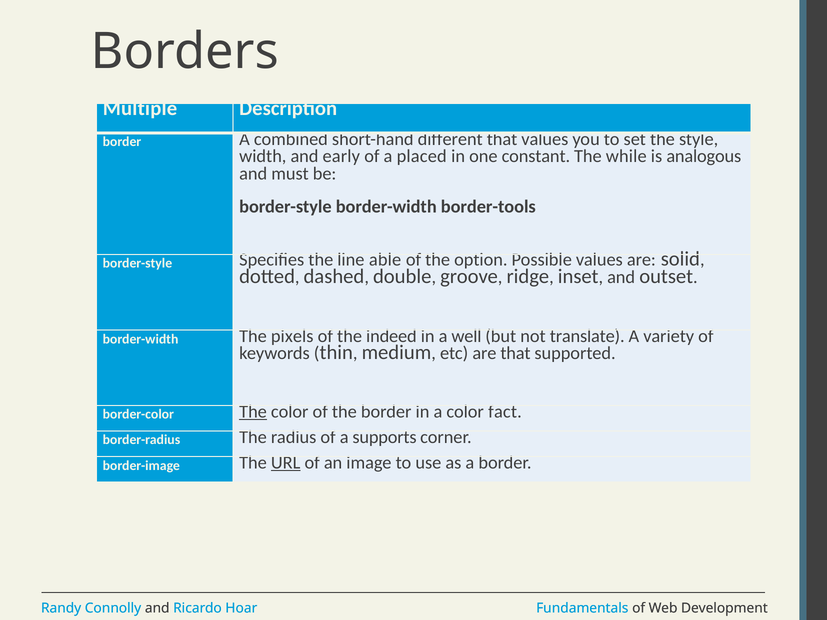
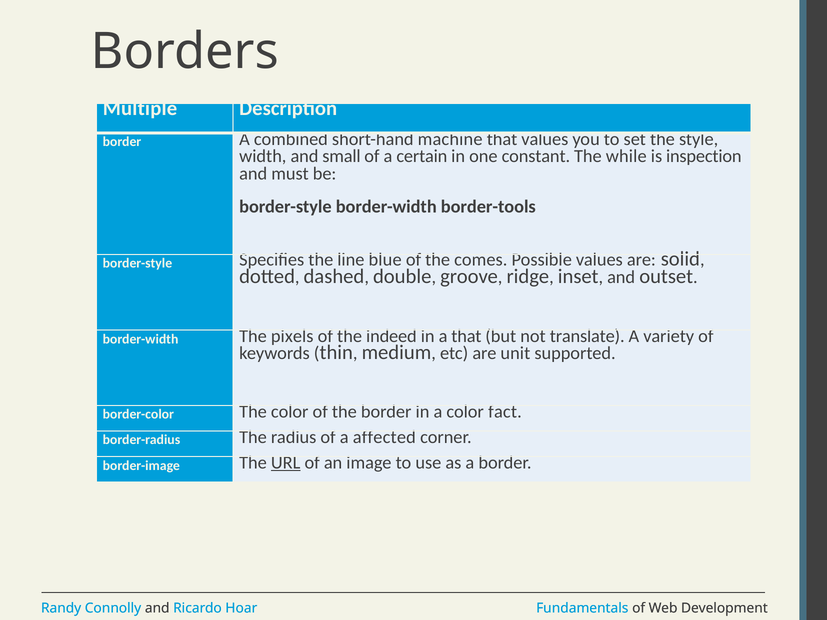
different: different -> machine
early: early -> small
placed: placed -> certain
analogous: analogous -> inspection
able: able -> blue
option: option -> comes
a well: well -> that
are that: that -> unit
The at (253, 412) underline: present -> none
supports: supports -> affected
